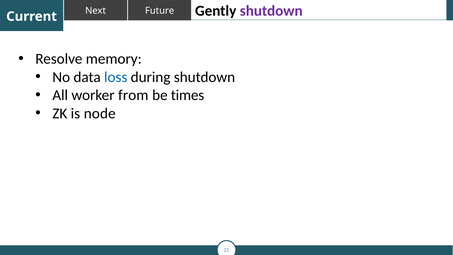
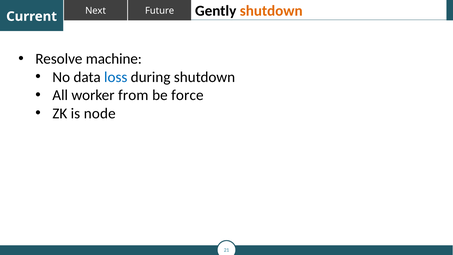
shutdown at (271, 11) colour: purple -> orange
memory: memory -> machine
times: times -> force
